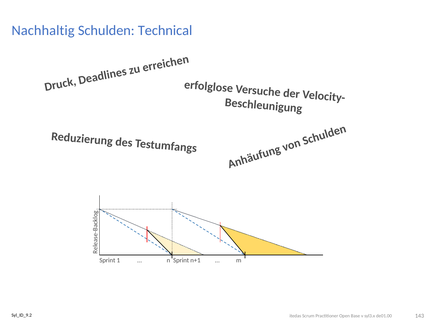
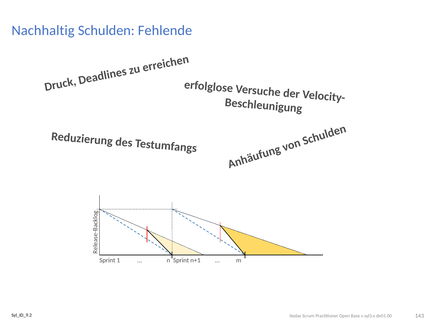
Technical: Technical -> Fehlende
